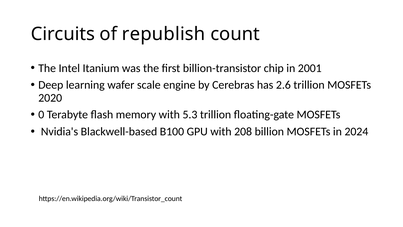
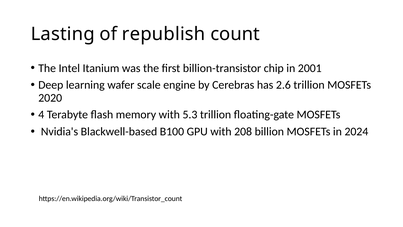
Circuits: Circuits -> Lasting
0: 0 -> 4
